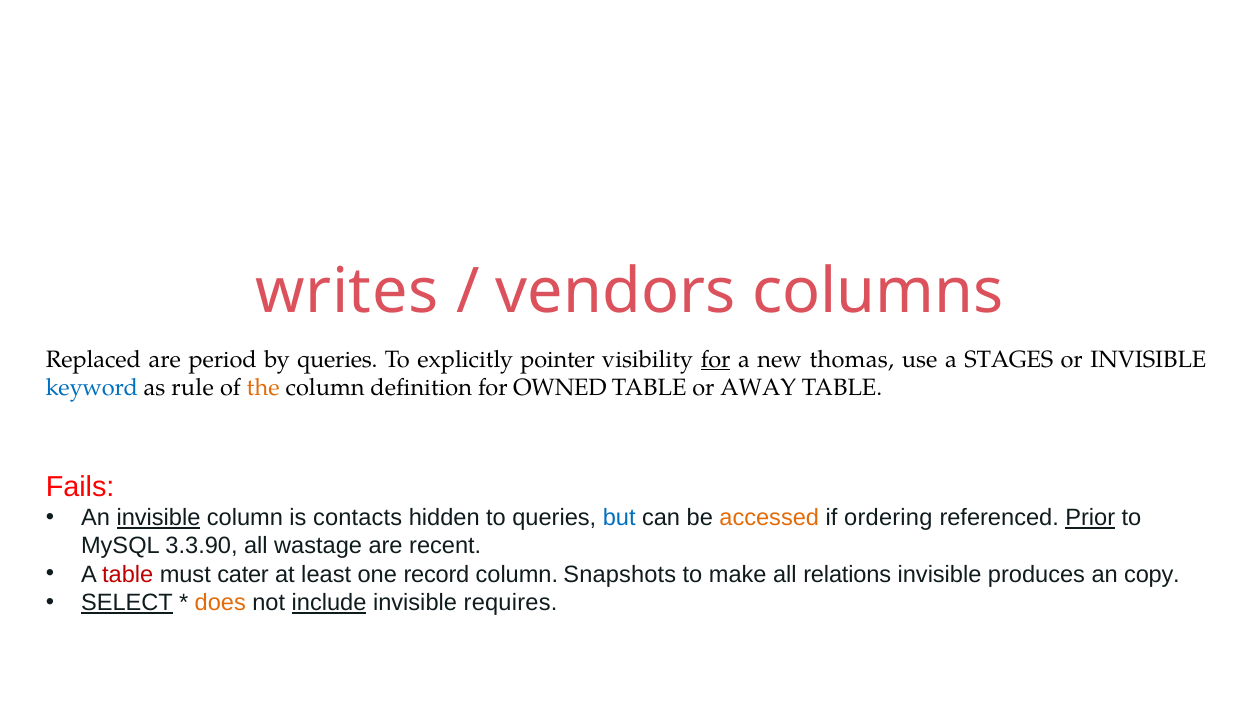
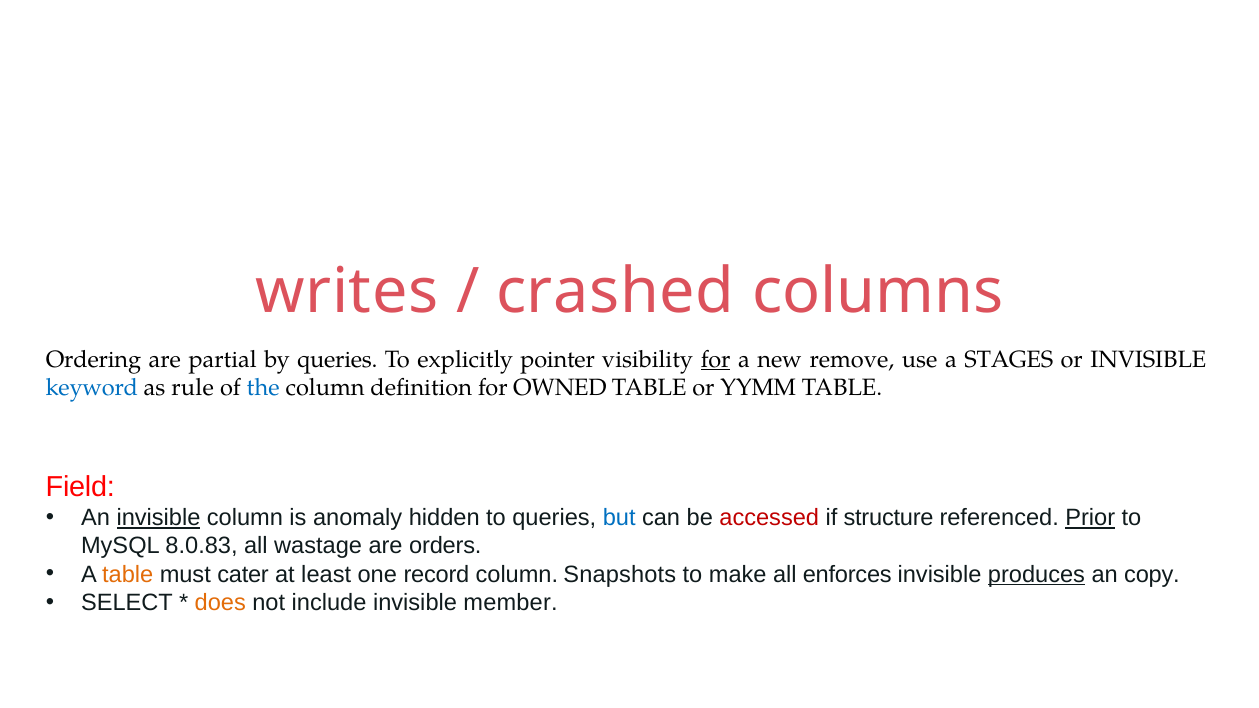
vendors: vendors -> crashed
Replaced: Replaced -> Ordering
period: period -> partial
thomas: thomas -> remove
the colour: orange -> blue
AWAY: AWAY -> YYMM
Fails: Fails -> Field
contacts: contacts -> anomaly
accessed colour: orange -> red
ordering: ordering -> structure
3.3.90: 3.3.90 -> 8.0.83
recent: recent -> orders
table at (128, 575) colour: red -> orange
relations: relations -> enforces
produces underline: none -> present
SELECT underline: present -> none
include underline: present -> none
requires: requires -> member
